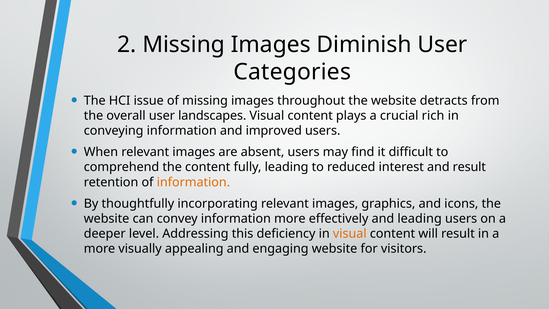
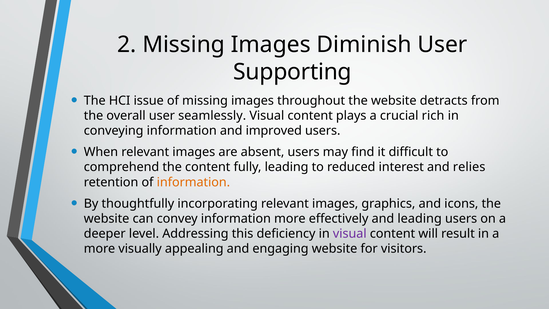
Categories: Categories -> Supporting
landscapes: landscapes -> seamlessly
and result: result -> relies
visual at (350, 234) colour: orange -> purple
